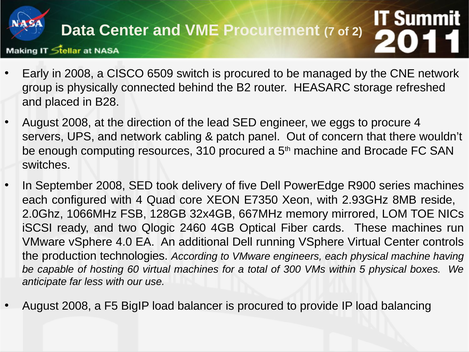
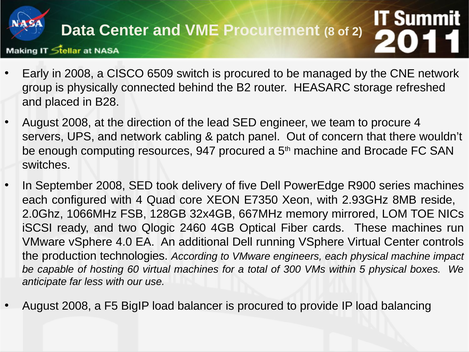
7: 7 -> 8
eggs: eggs -> team
310: 310 -> 947
having: having -> impact
